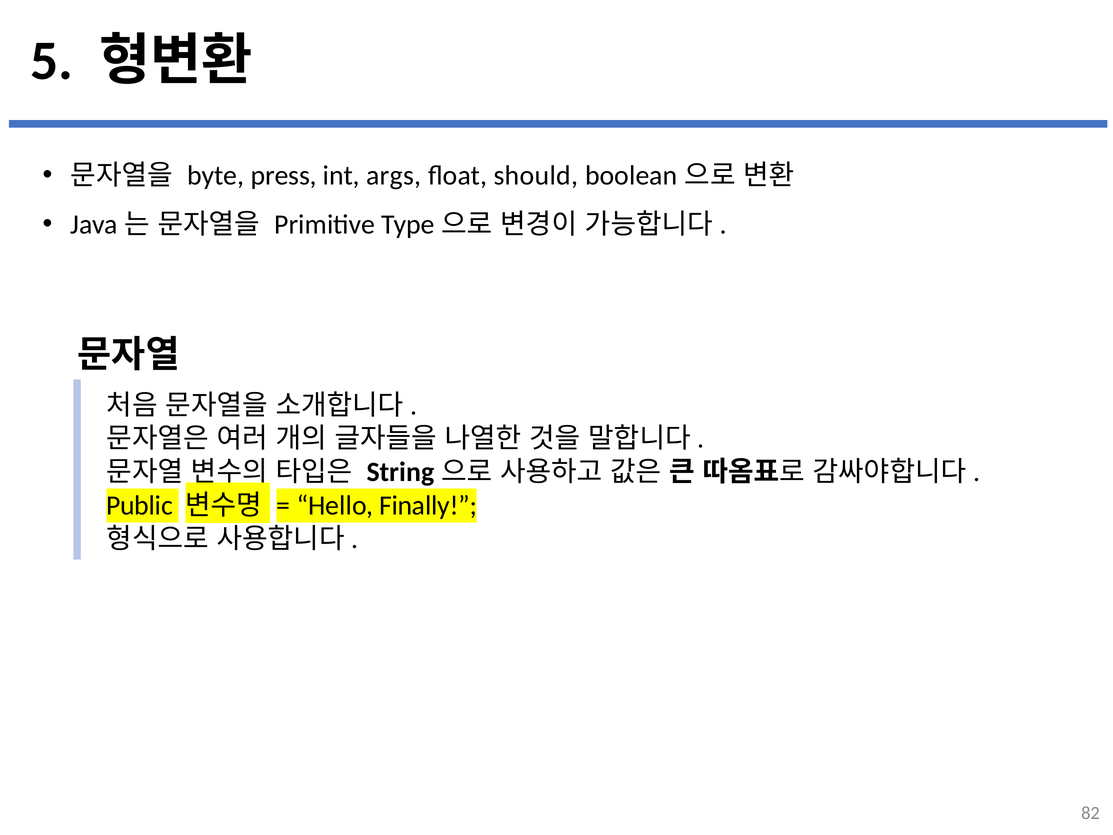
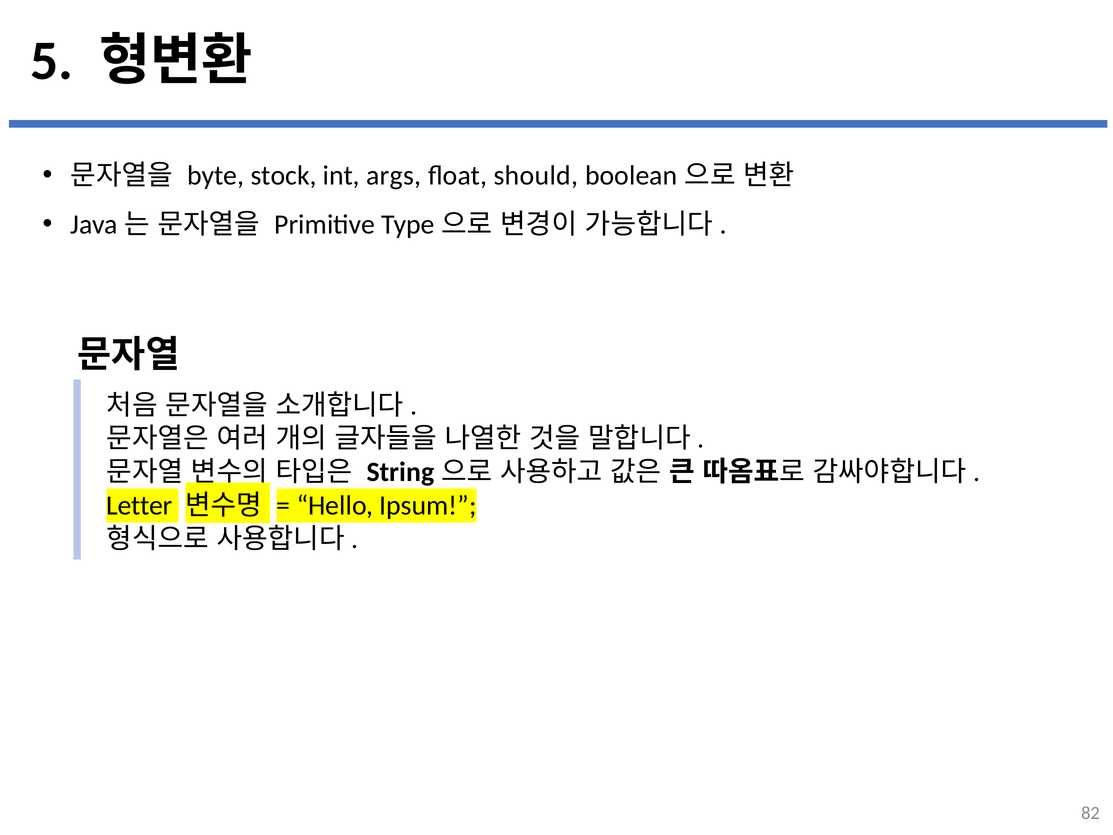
press: press -> stock
Public: Public -> Letter
Finally: Finally -> Ipsum
